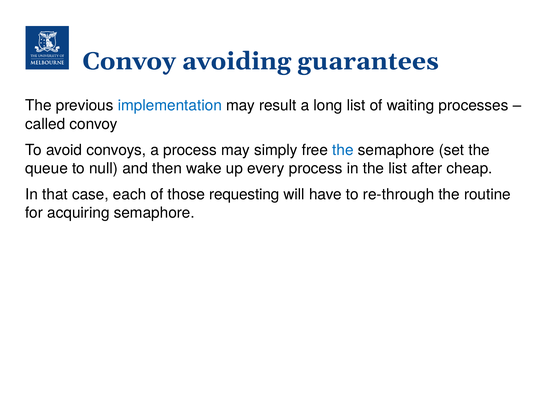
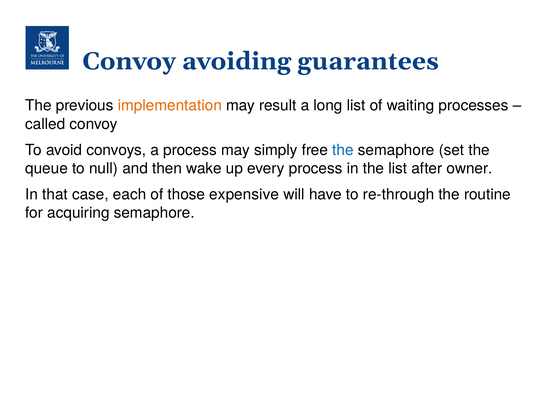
implementation colour: blue -> orange
cheap: cheap -> owner
requesting: requesting -> expensive
